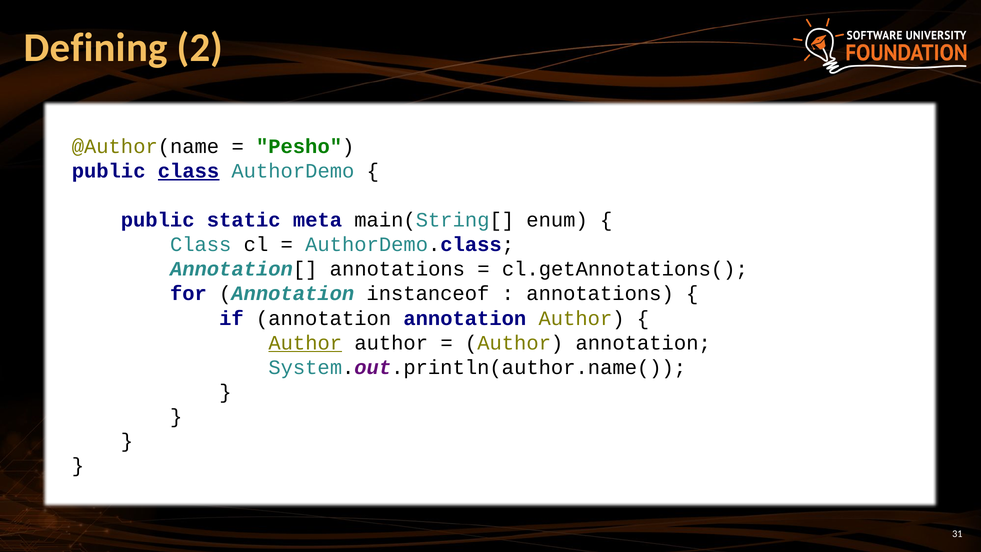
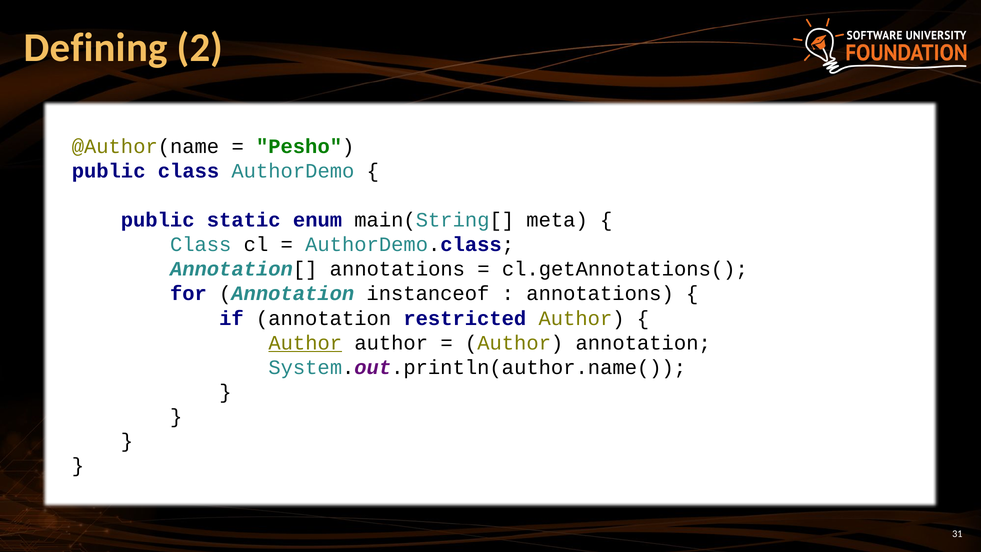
class at (189, 171) underline: present -> none
meta: meta -> enum
enum: enum -> meta
annotation annotation: annotation -> restricted
